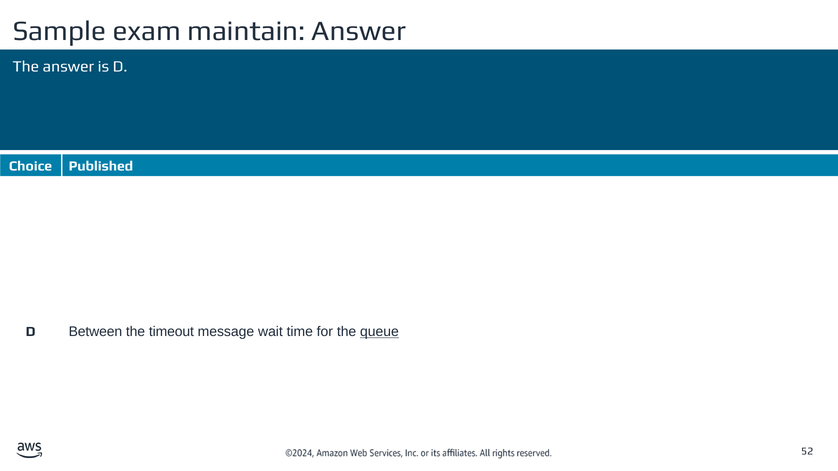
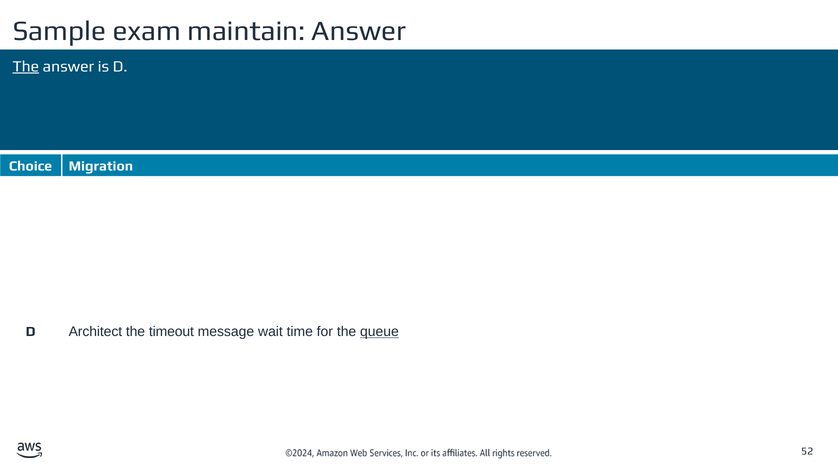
The at (26, 66) underline: none -> present
Published: Published -> Migration
Between: Between -> Architect
